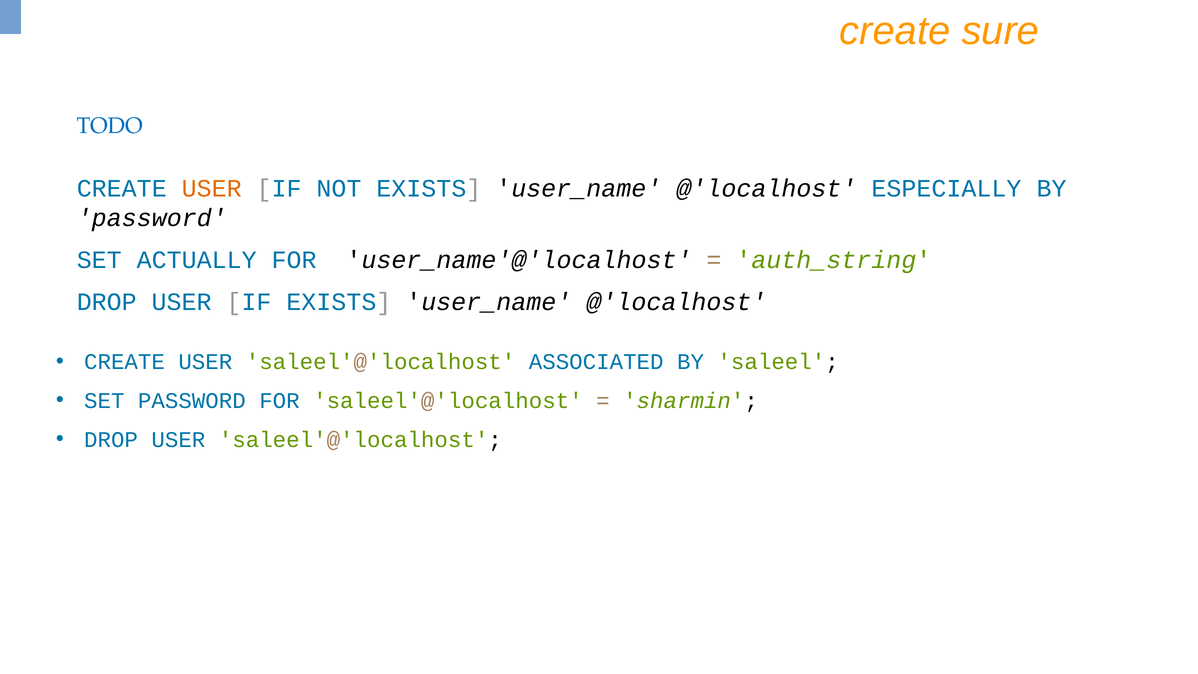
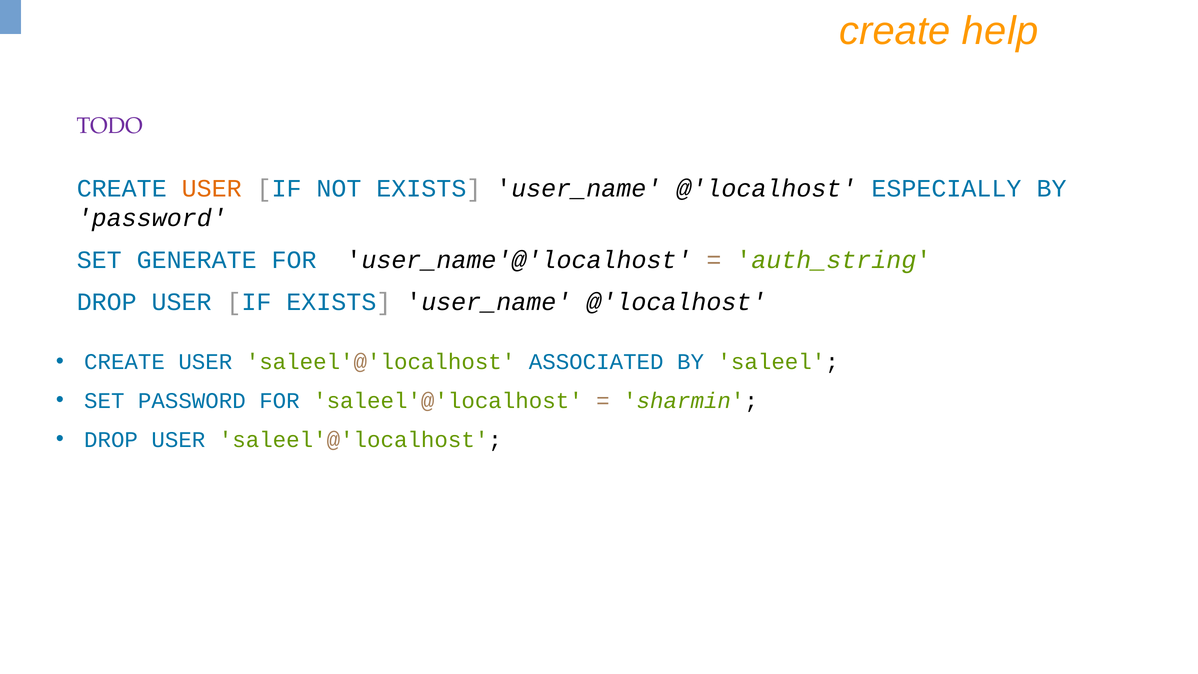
sure: sure -> help
TODO colour: blue -> purple
ACTUALLY: ACTUALLY -> GENERATE
